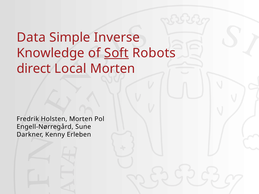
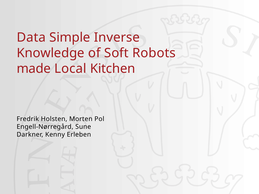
Soft underline: present -> none
direct: direct -> made
Local Morten: Morten -> Kitchen
